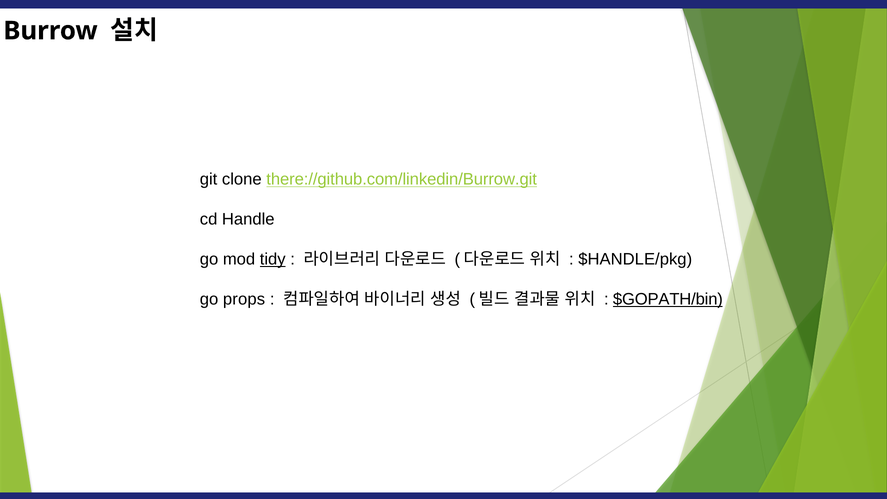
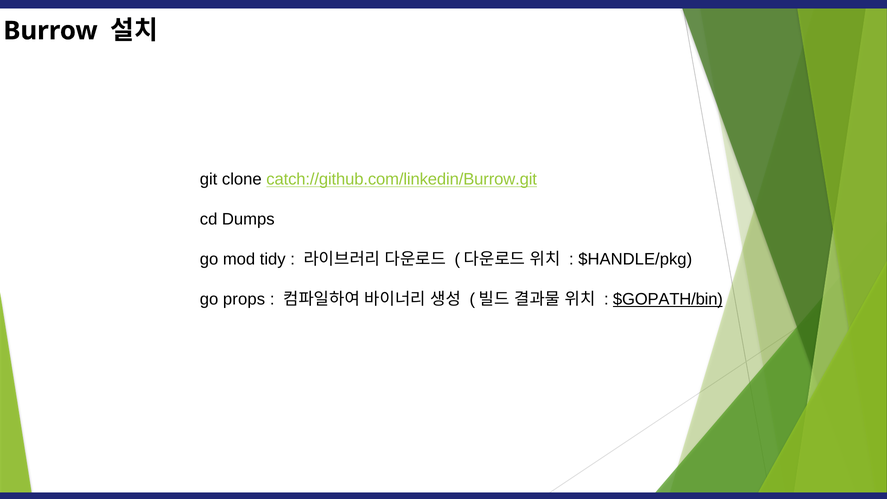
there://github.com/linkedin/Burrow.git: there://github.com/linkedin/Burrow.git -> catch://github.com/linkedin/Burrow.git
Handle: Handle -> Dumps
tidy underline: present -> none
